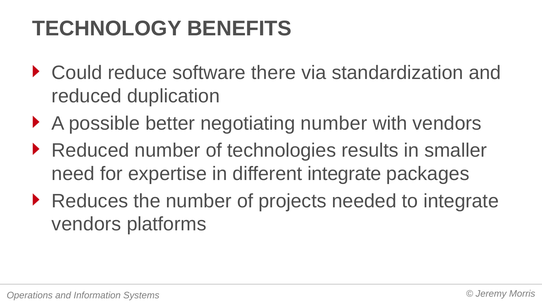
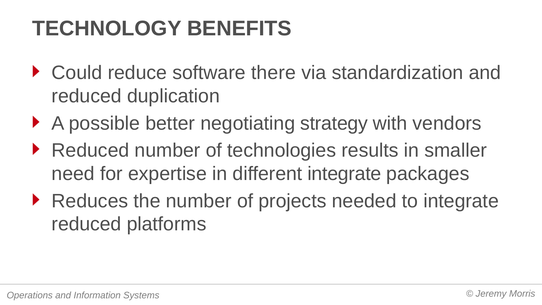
negotiating number: number -> strategy
vendors at (86, 224): vendors -> reduced
